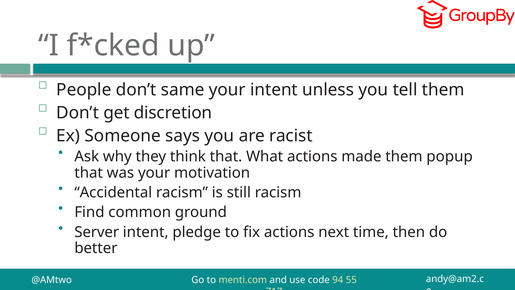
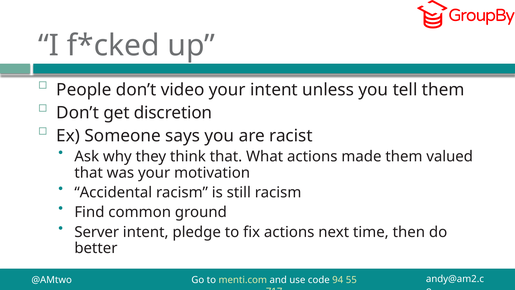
same: same -> video
popup: popup -> valued
